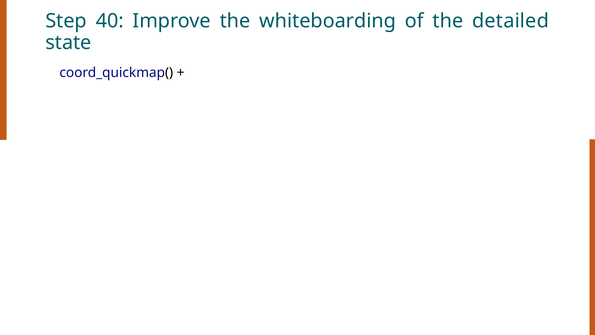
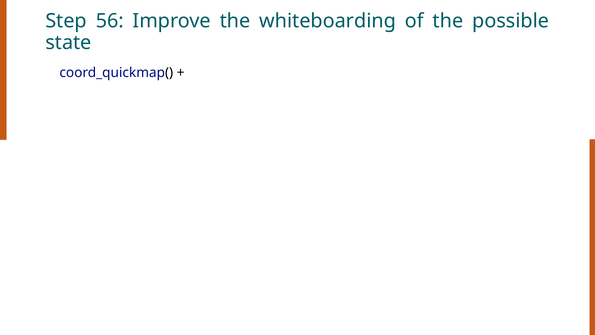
40: 40 -> 56
detailed: detailed -> possible
